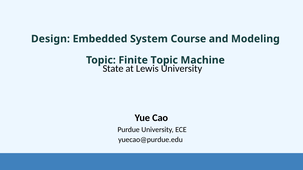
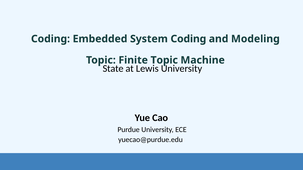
Design at (50, 39): Design -> Coding
System Course: Course -> Coding
